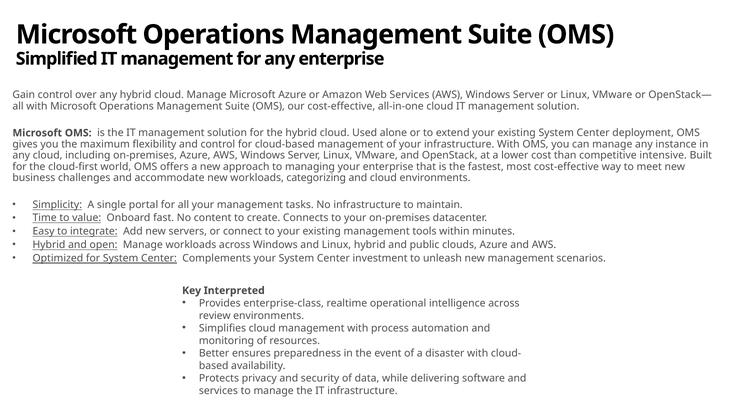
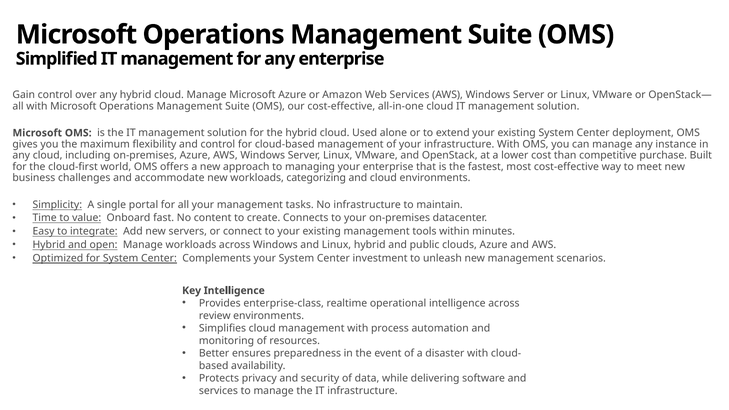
intensive: intensive -> purchase
Key Interpreted: Interpreted -> Intelligence
